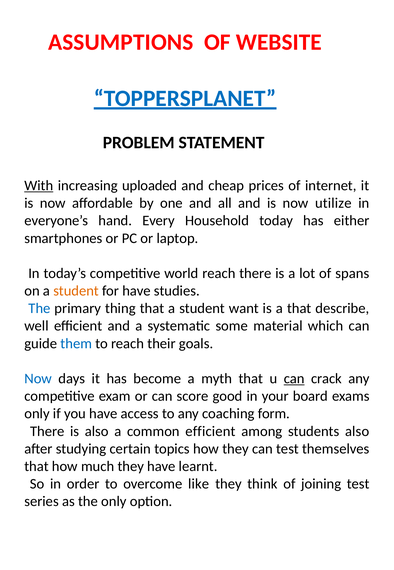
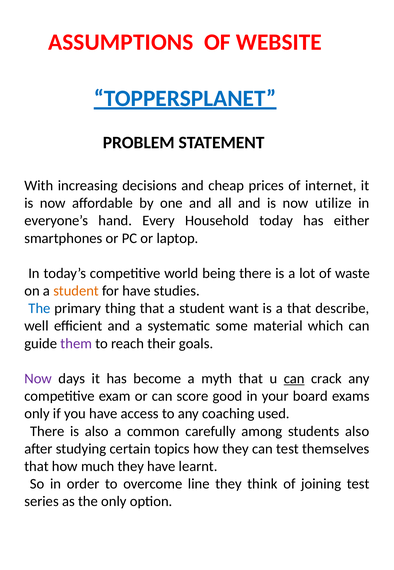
With underline: present -> none
uploaded: uploaded -> decisions
world reach: reach -> being
spans: spans -> waste
them colour: blue -> purple
Now at (38, 378) colour: blue -> purple
form: form -> used
common efficient: efficient -> carefully
like: like -> line
